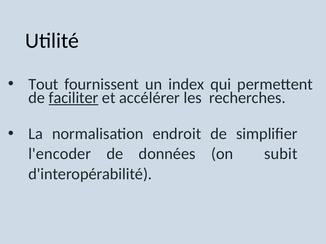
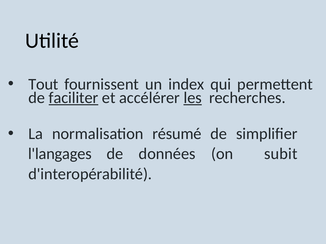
les underline: none -> present
endroit: endroit -> résumé
l'encoder: l'encoder -> l'langages
